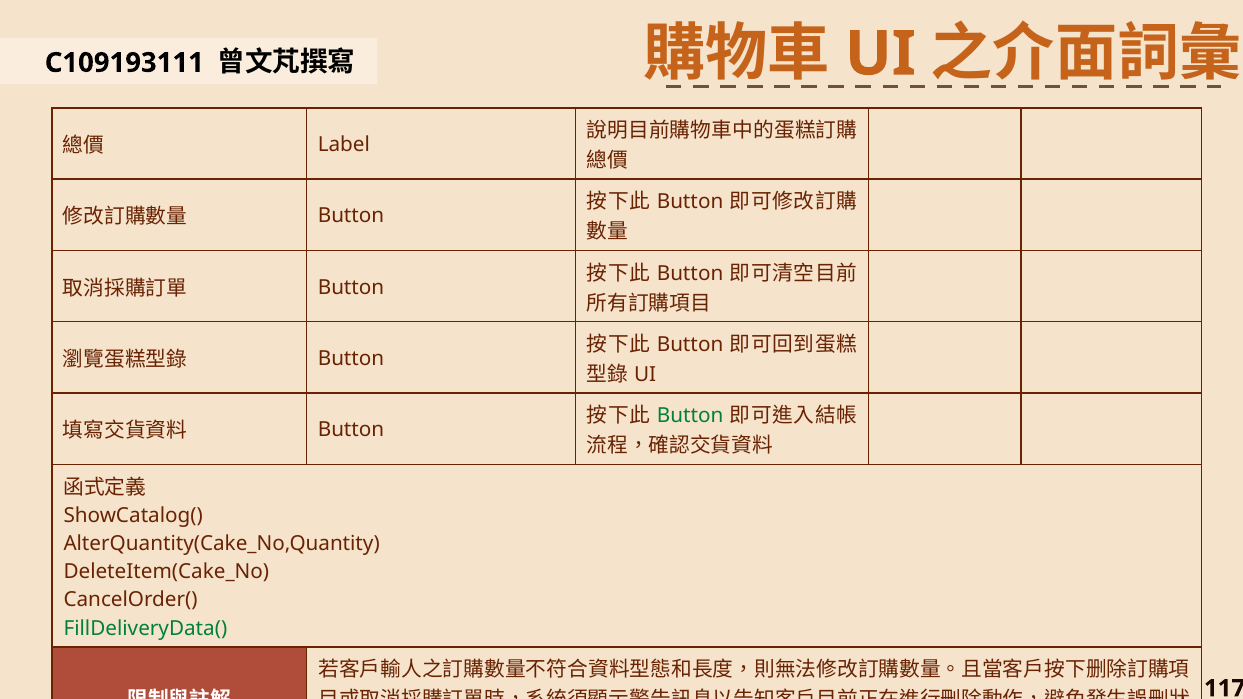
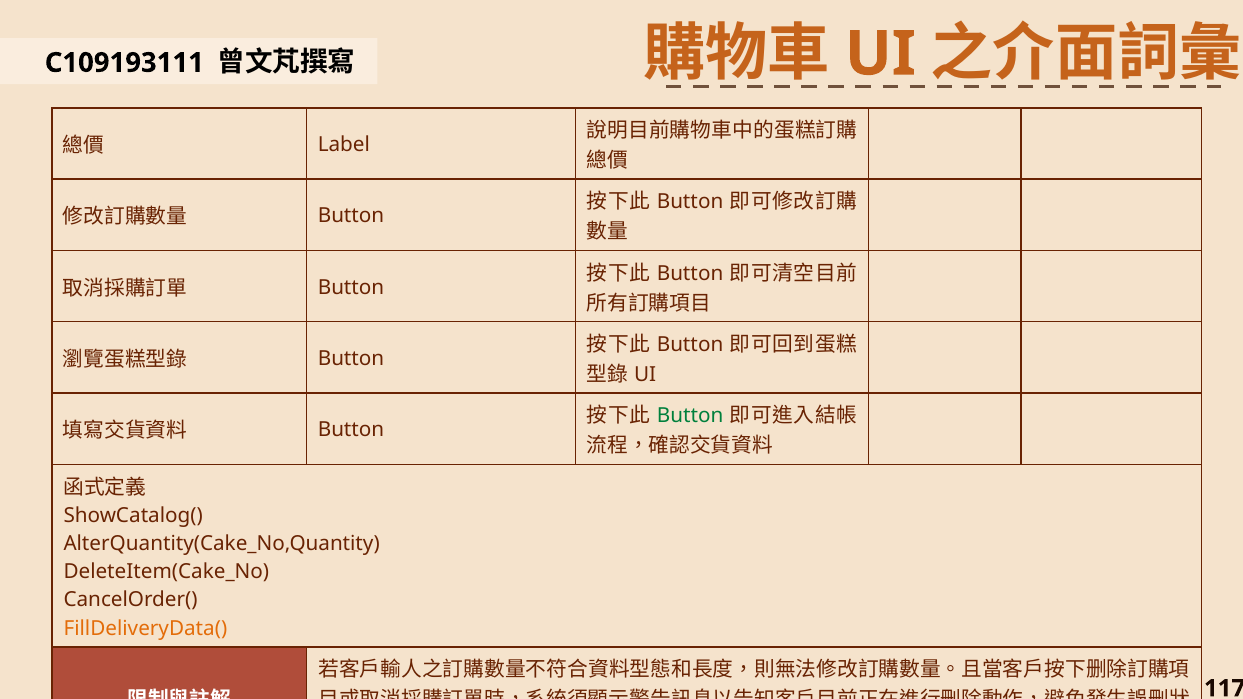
FillDeliveryData( colour: green -> orange
